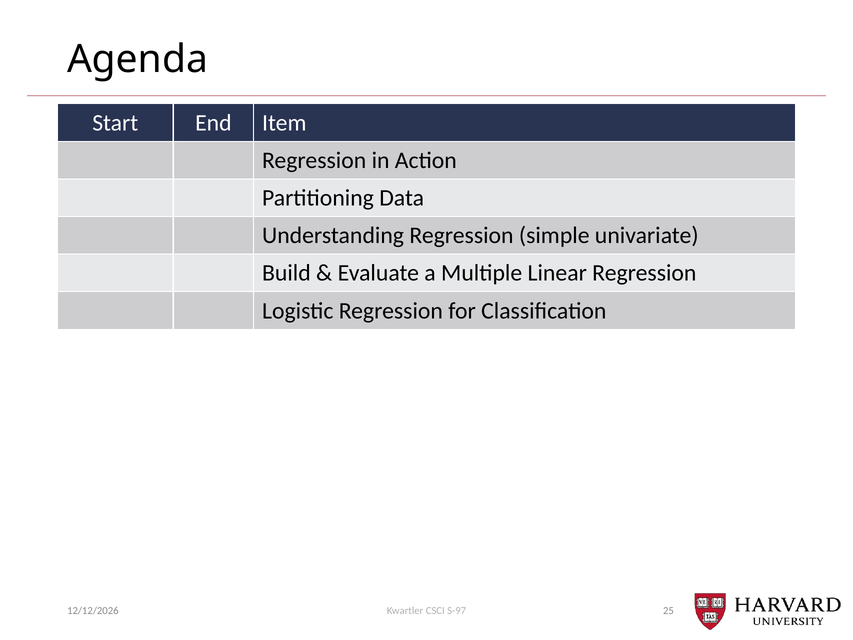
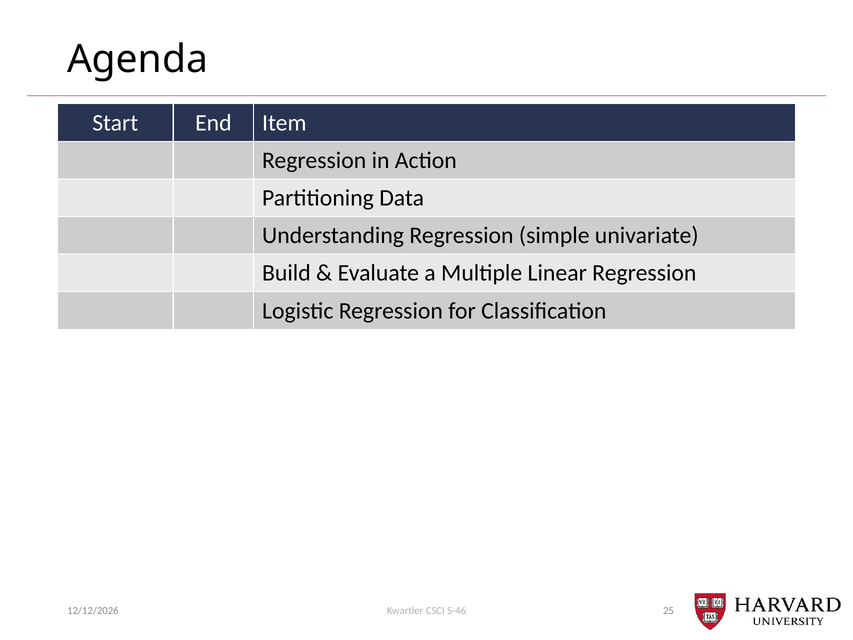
S-97: S-97 -> S-46
